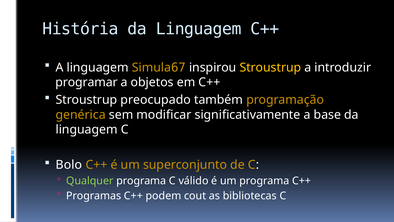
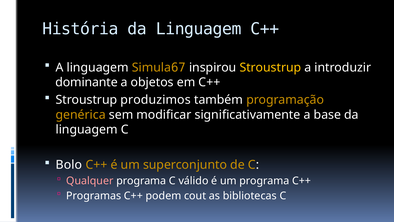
programar: programar -> dominante
preocupado: preocupado -> produzimos
Qualquer colour: light green -> pink
